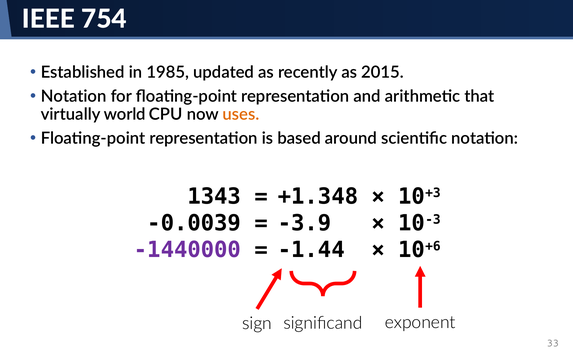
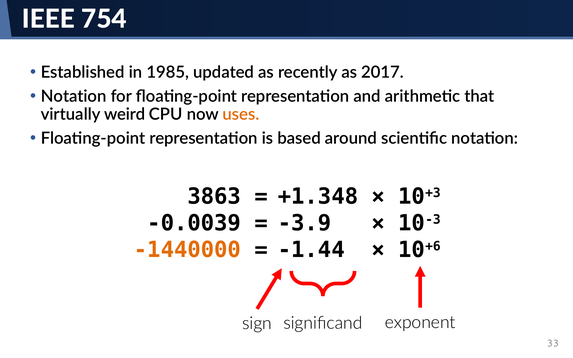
2015: 2015 -> 2017
world: world -> weird
1343: 1343 -> 3863
-1440000 colour: purple -> orange
